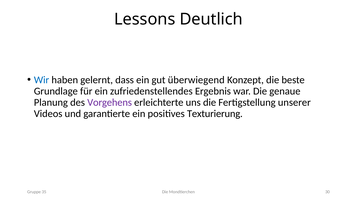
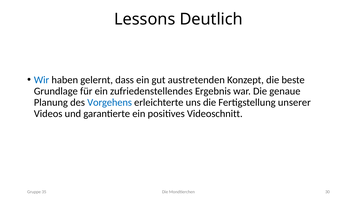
überwiegend: überwiegend -> austretenden
Vorgehens colour: purple -> blue
Texturierung: Texturierung -> Videoschnitt
